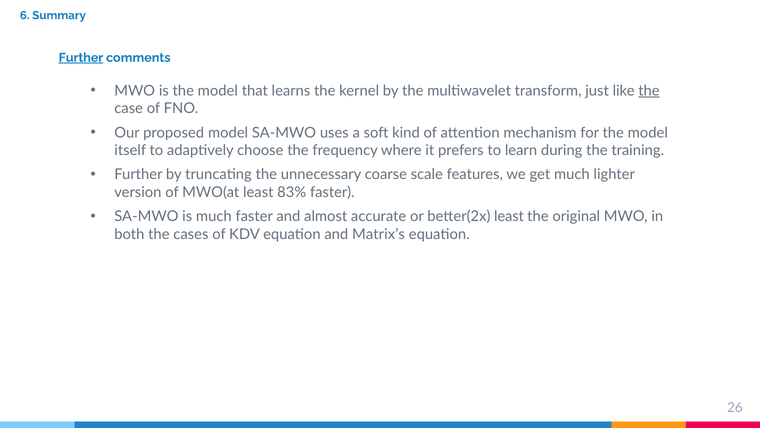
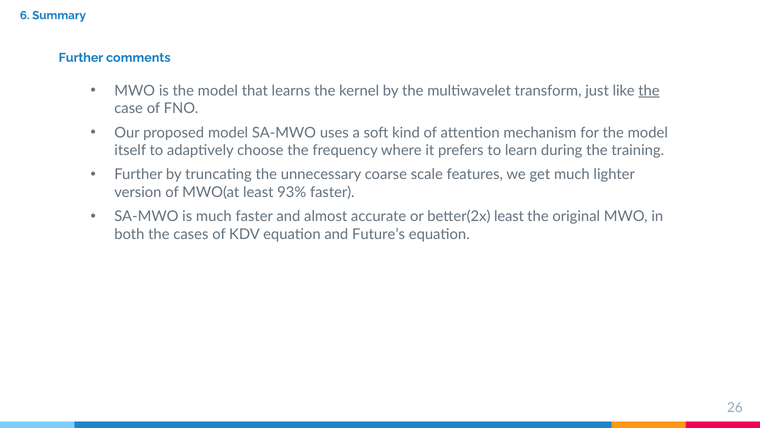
Further at (81, 58) underline: present -> none
83%: 83% -> 93%
Matrix’s: Matrix’s -> Future’s
